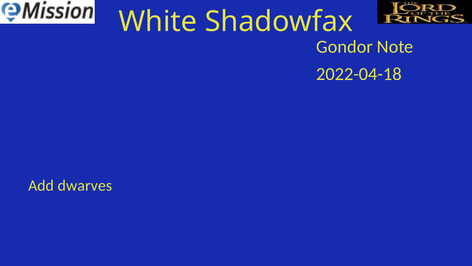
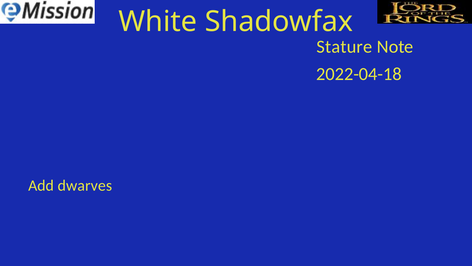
Gondor: Gondor -> Stature
